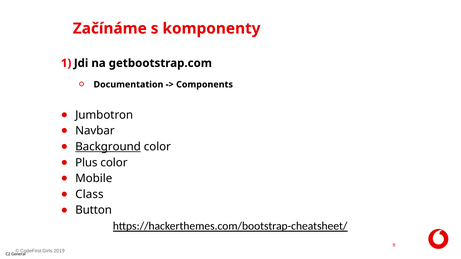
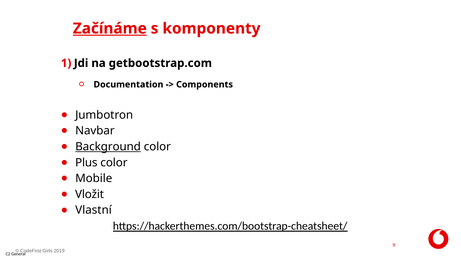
Začínáme underline: none -> present
Class: Class -> Vložit
Button: Button -> Vlastní
